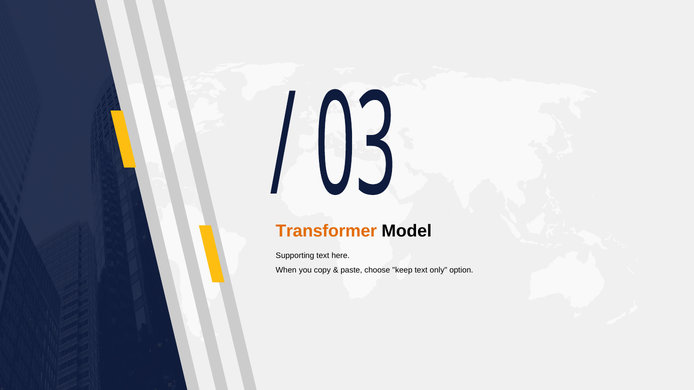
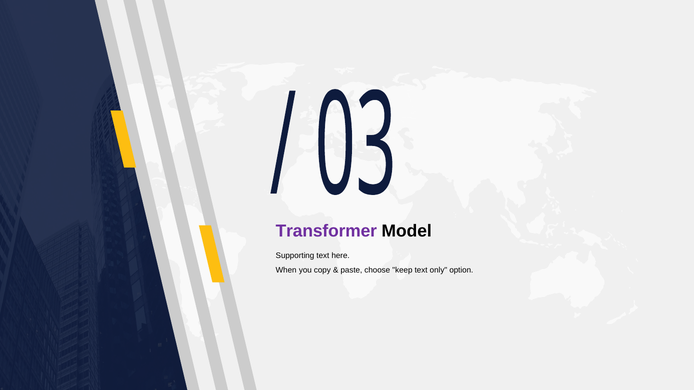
Transformer colour: orange -> purple
